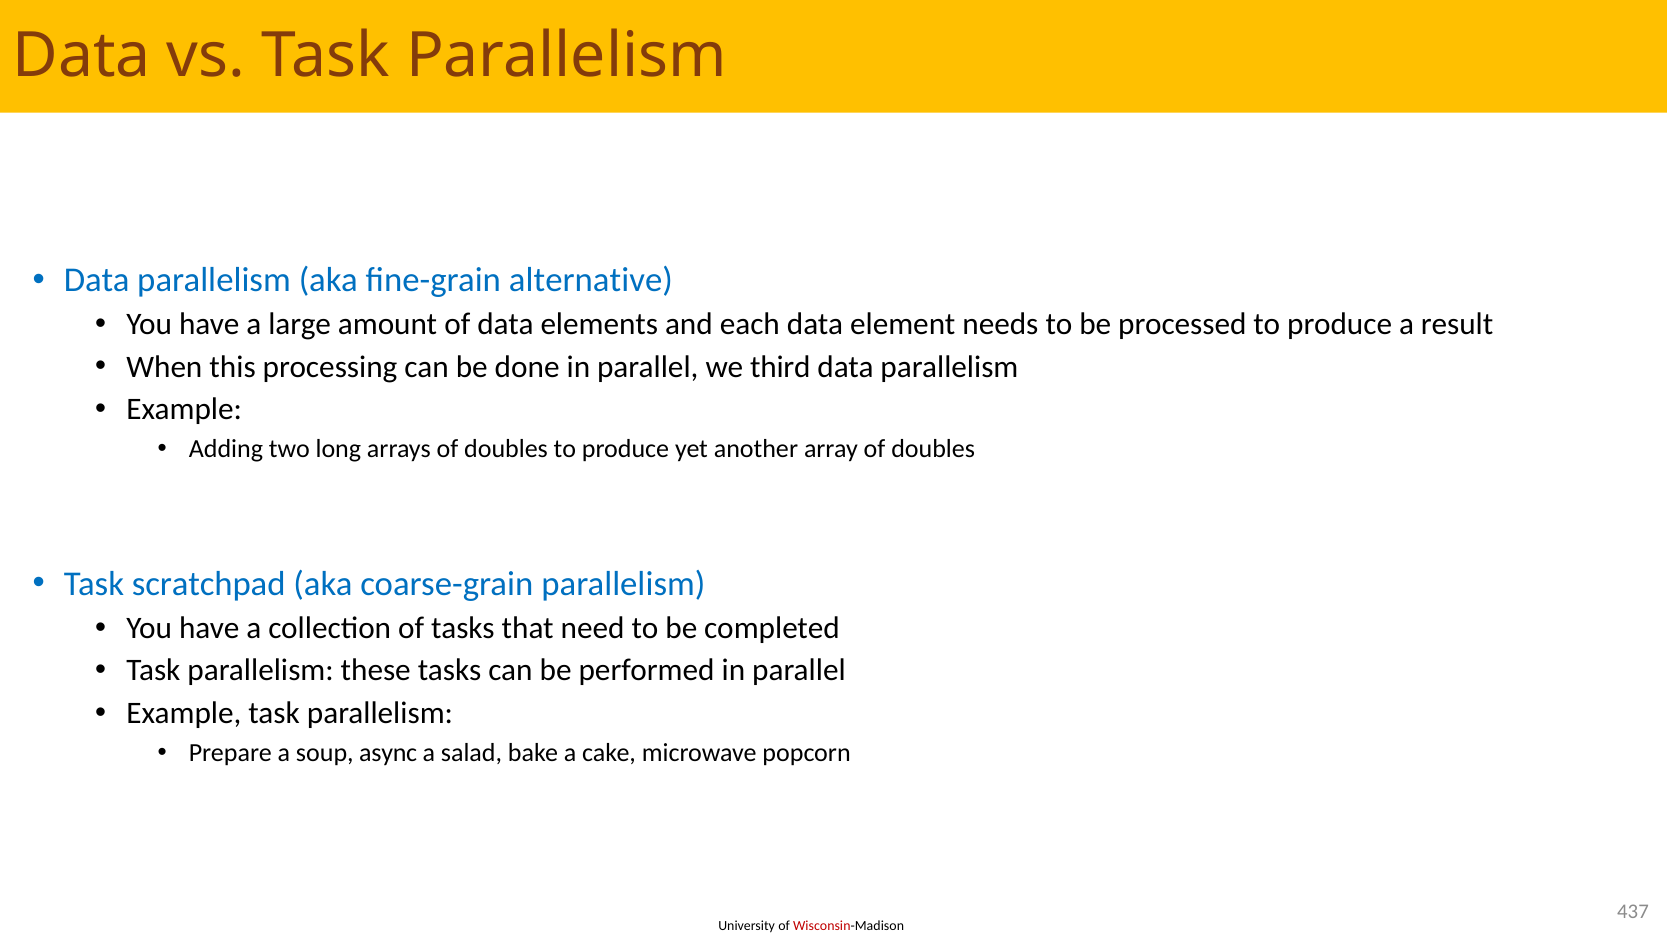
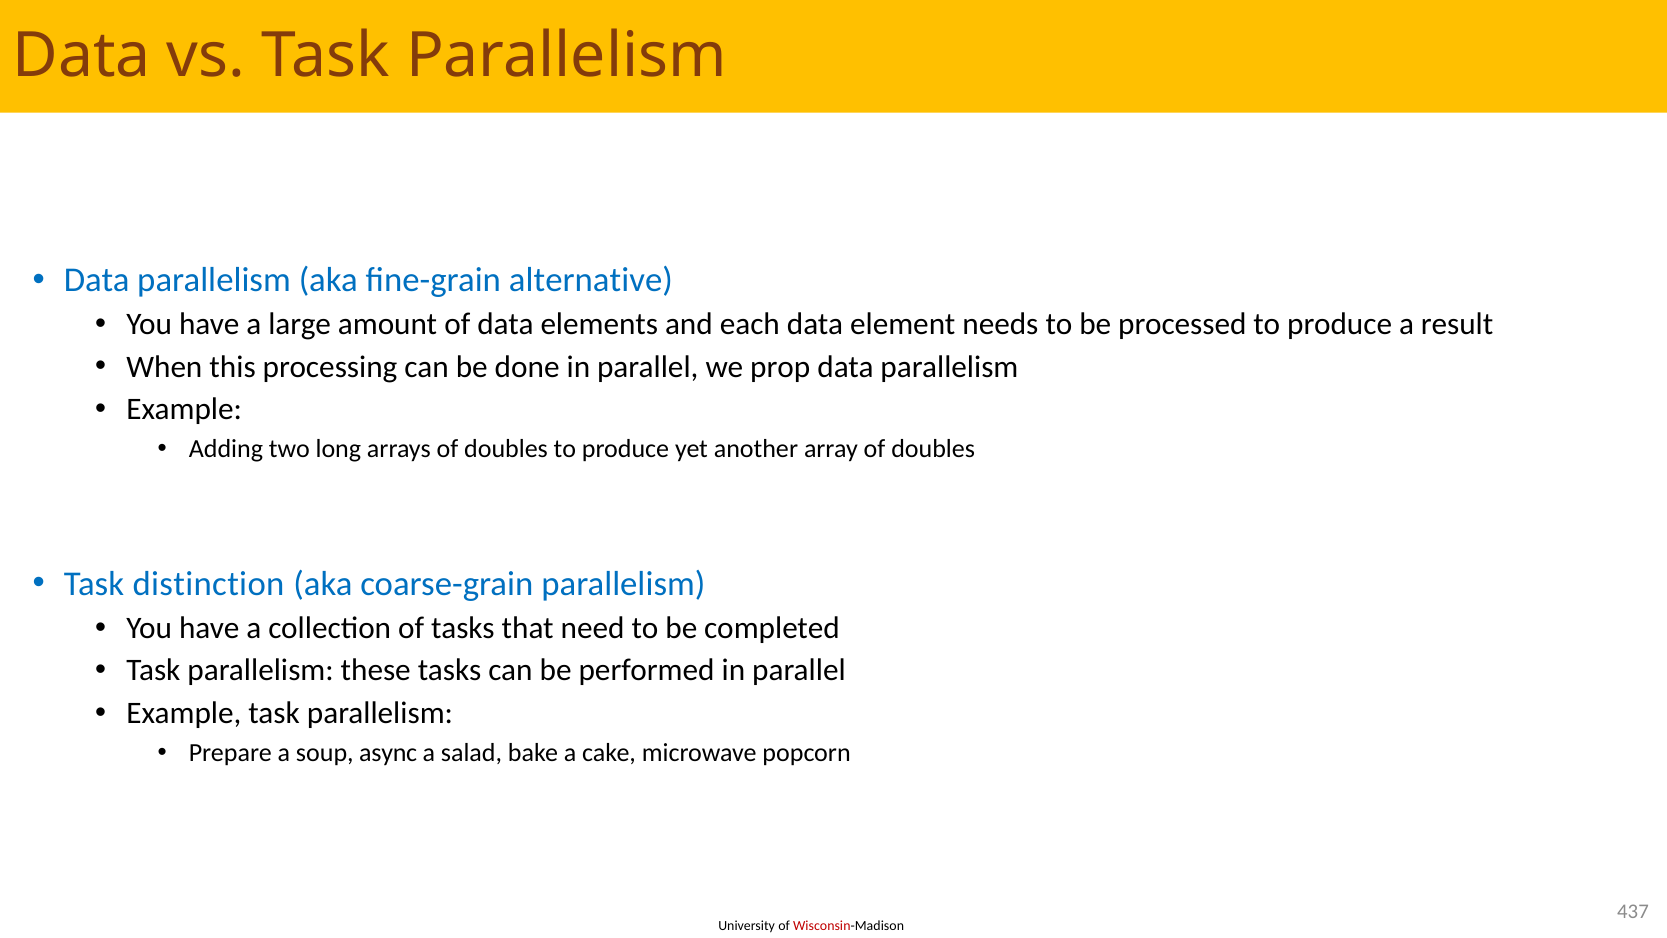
third: third -> prop
scratchpad: scratchpad -> distinction
